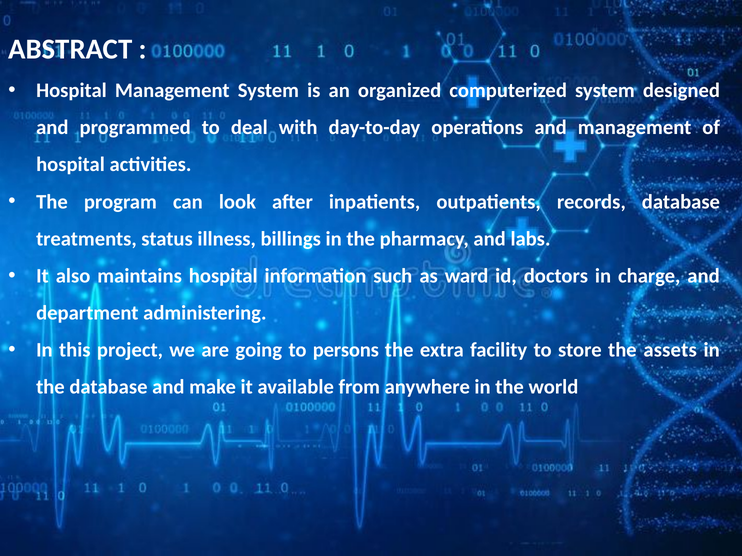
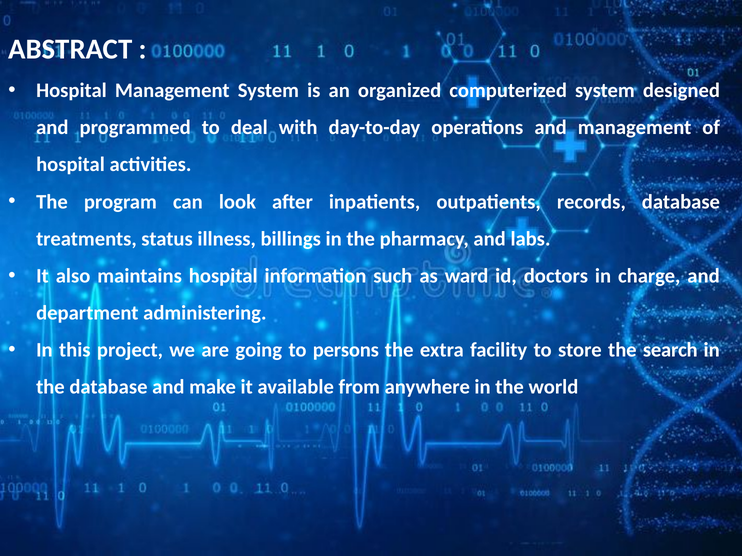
assets: assets -> search
